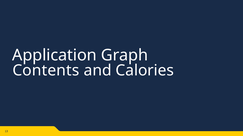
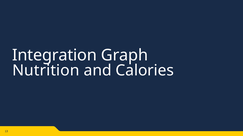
Application: Application -> Integration
Contents: Contents -> Nutrition
